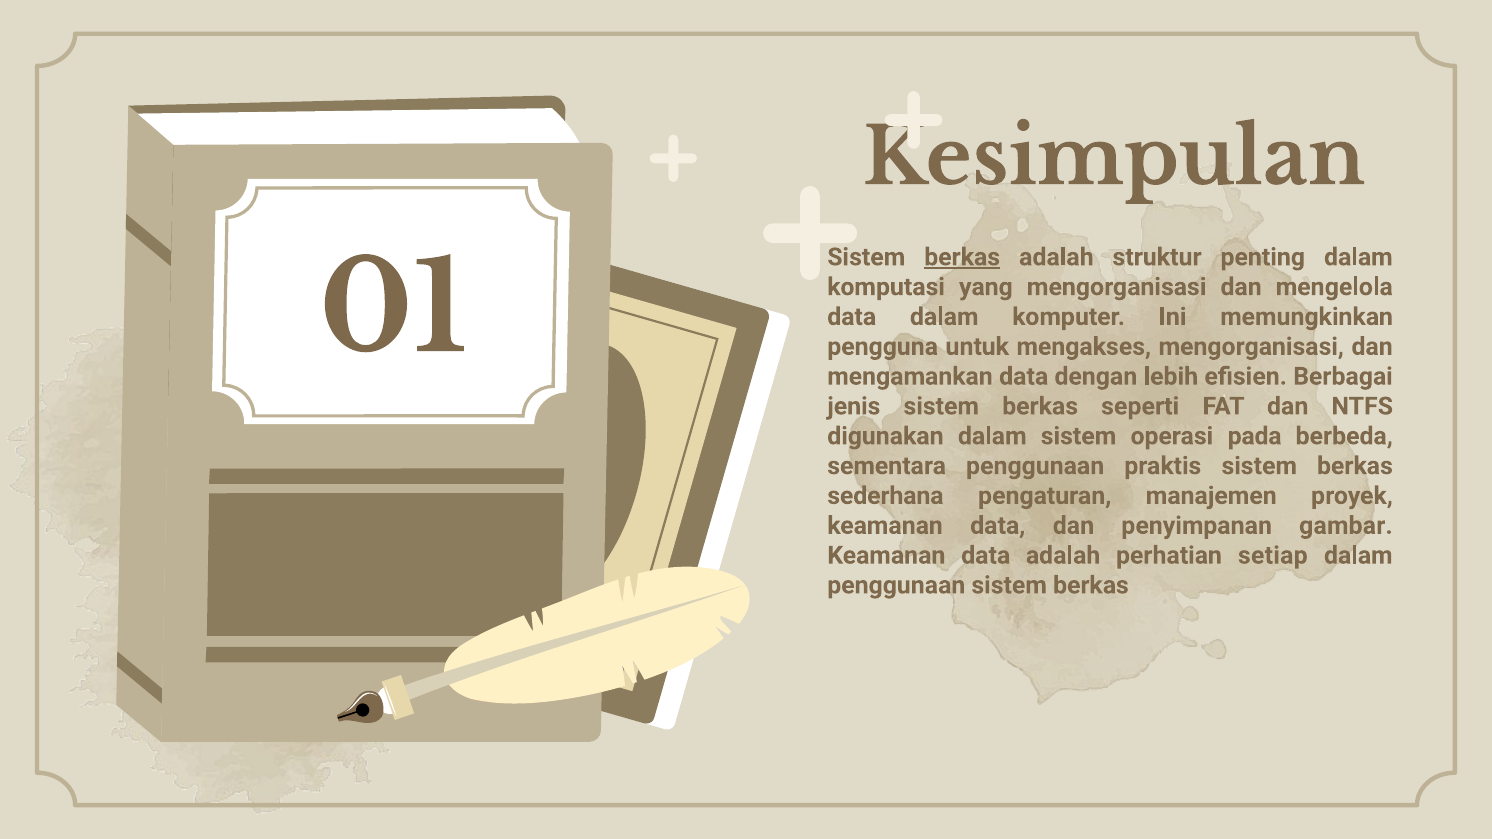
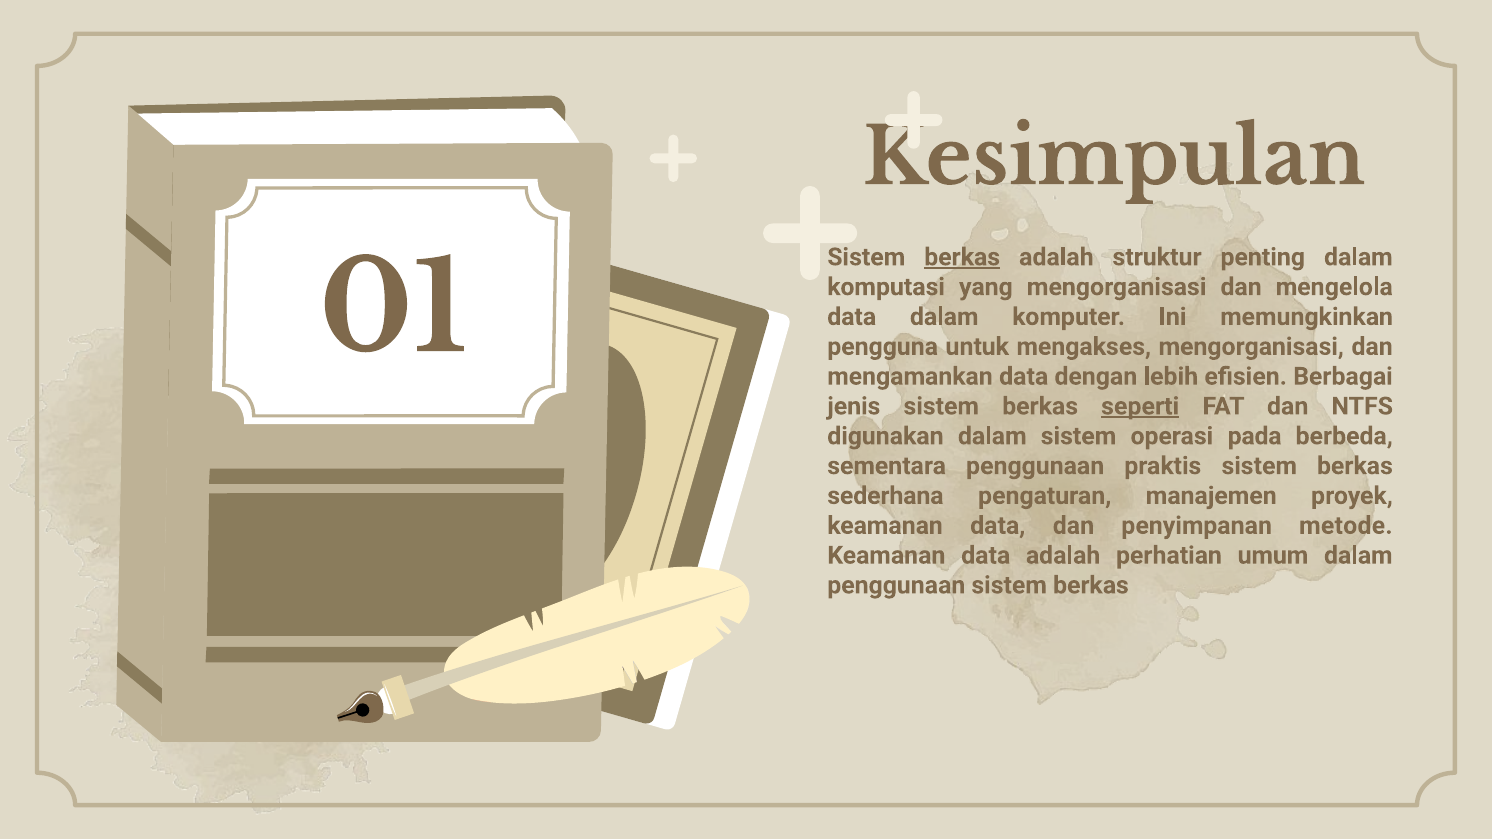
seperti underline: none -> present
gambar: gambar -> metode
setiap: setiap -> umum
